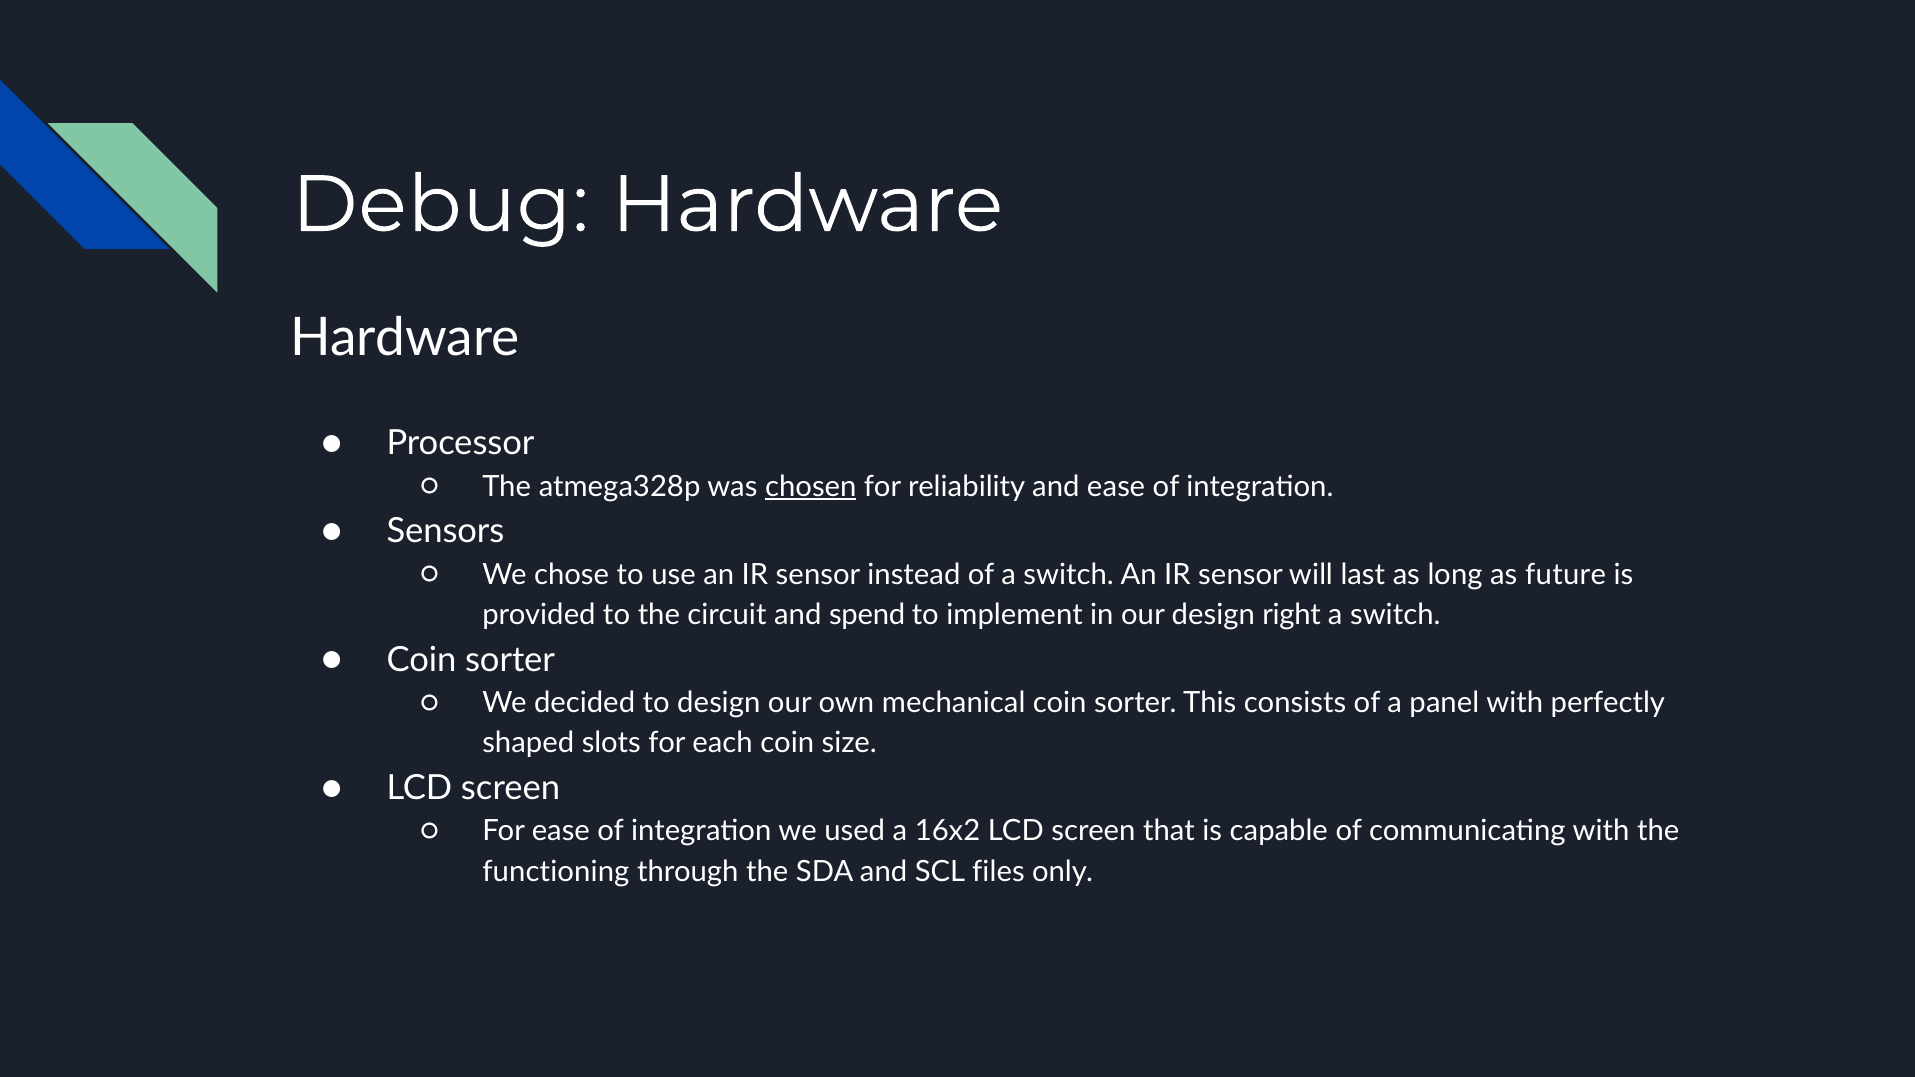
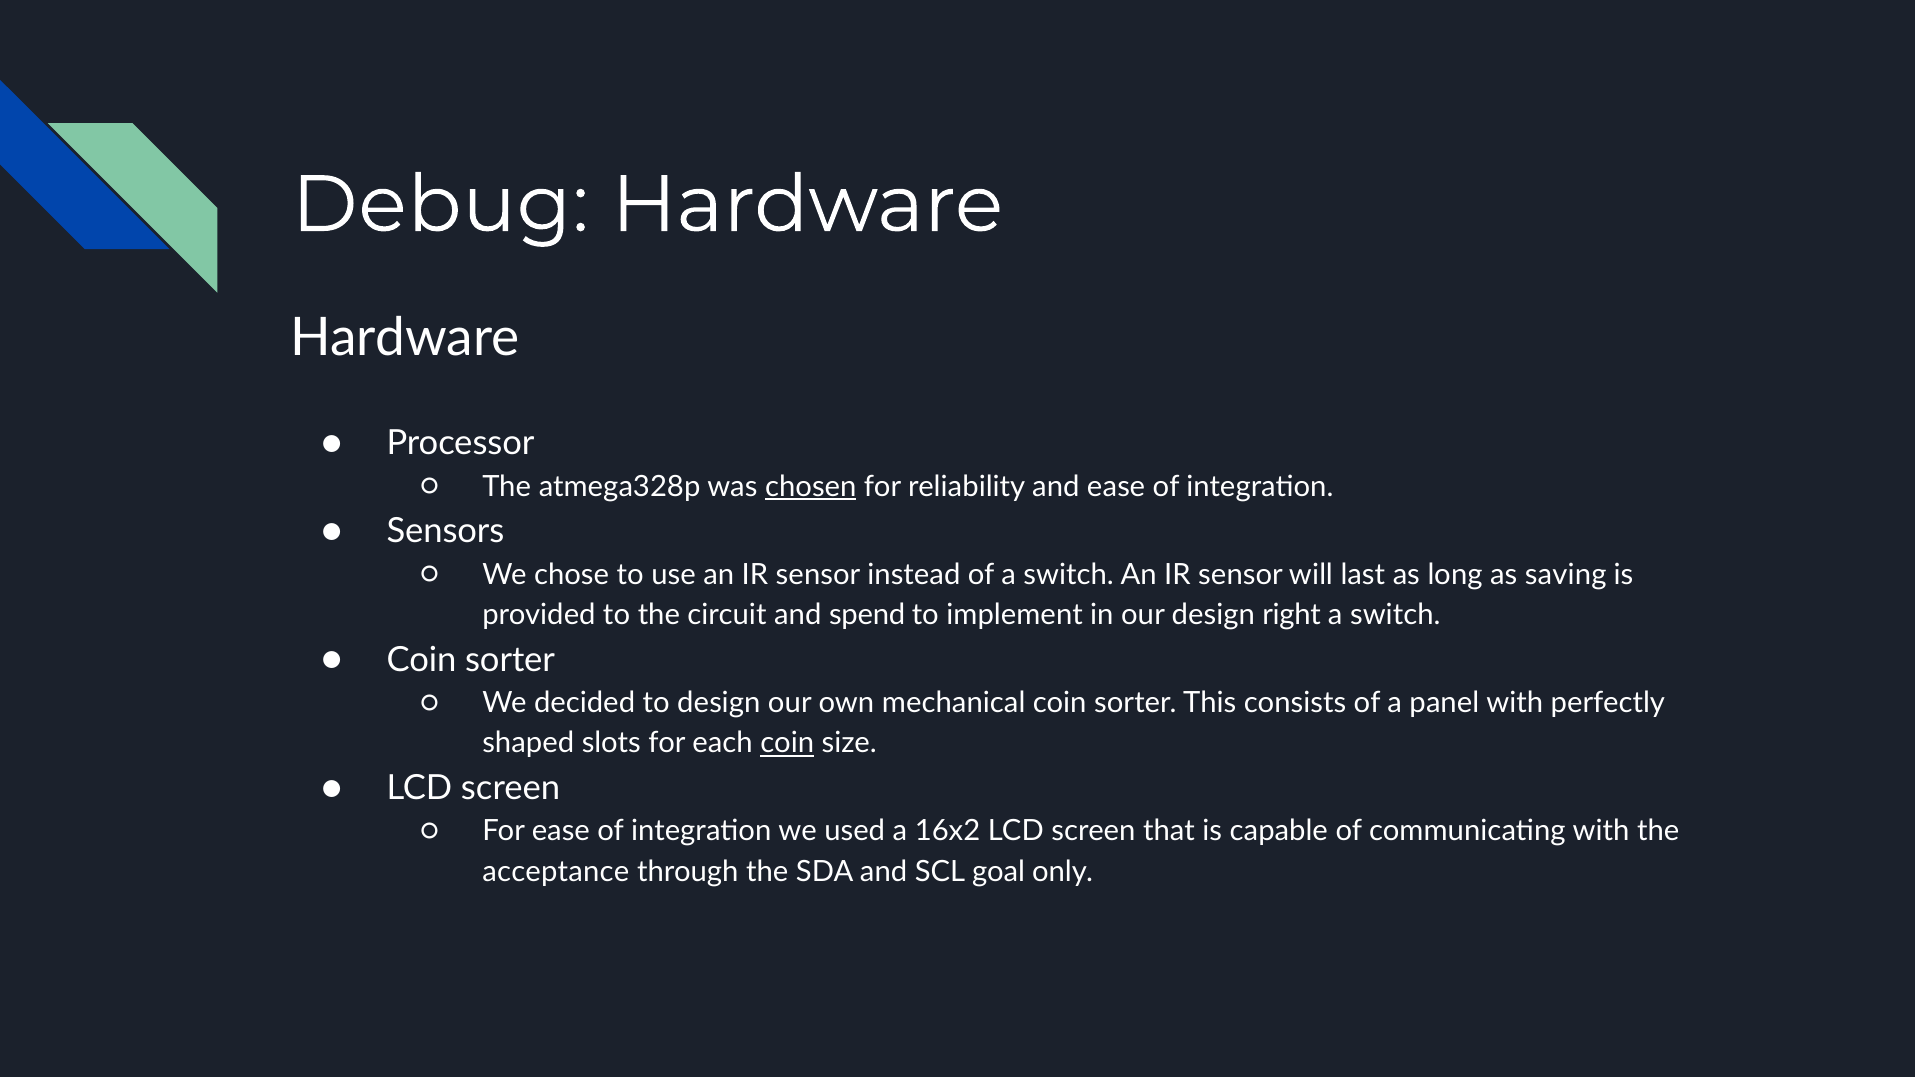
future: future -> saving
coin at (787, 743) underline: none -> present
functioning: functioning -> acceptance
files: files -> goal
